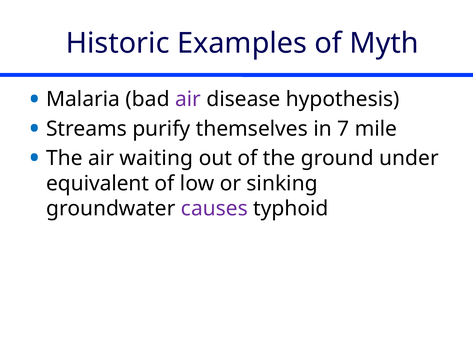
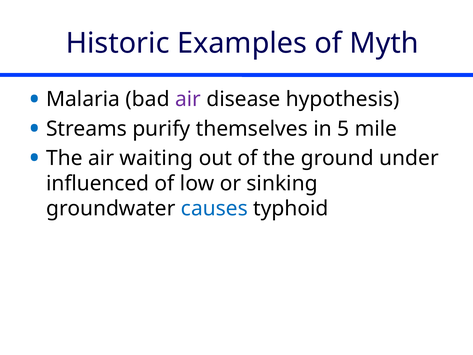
7: 7 -> 5
equivalent: equivalent -> influenced
causes colour: purple -> blue
